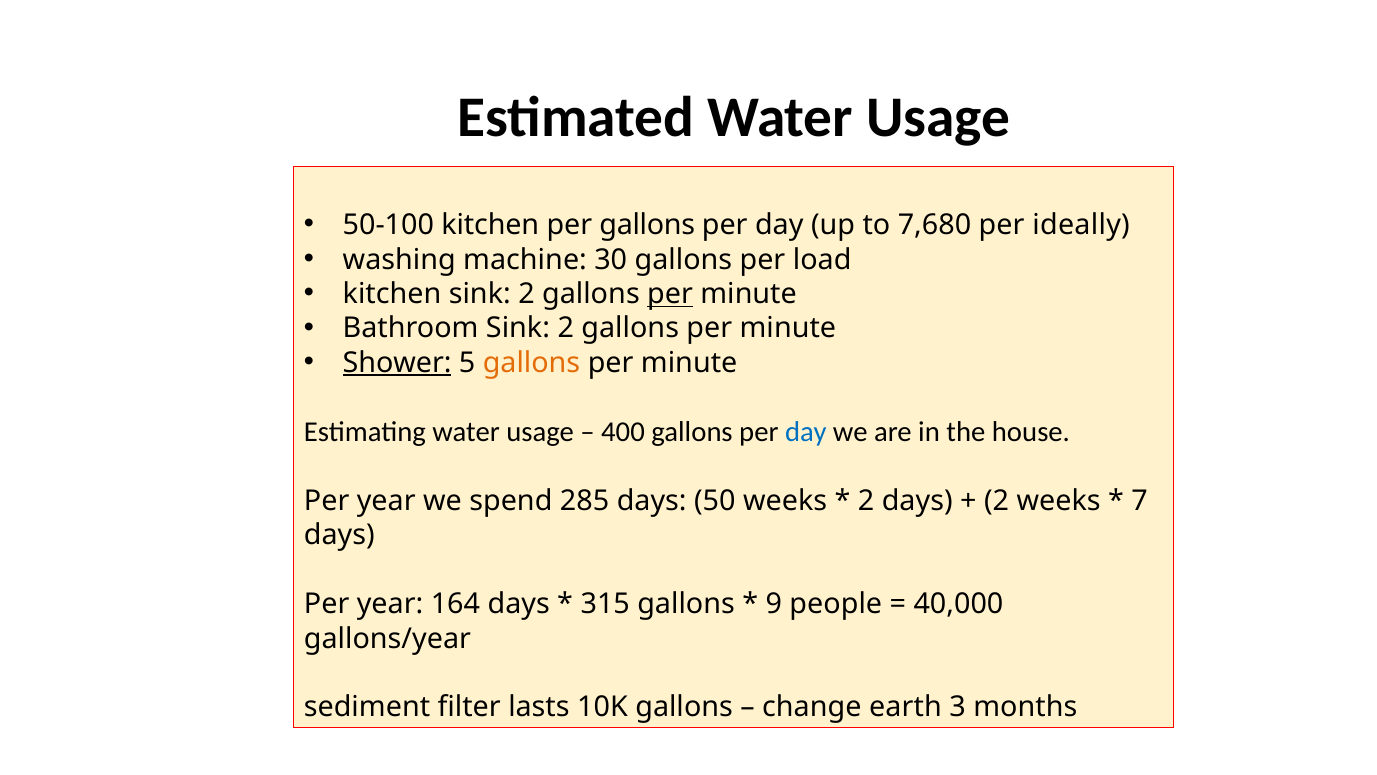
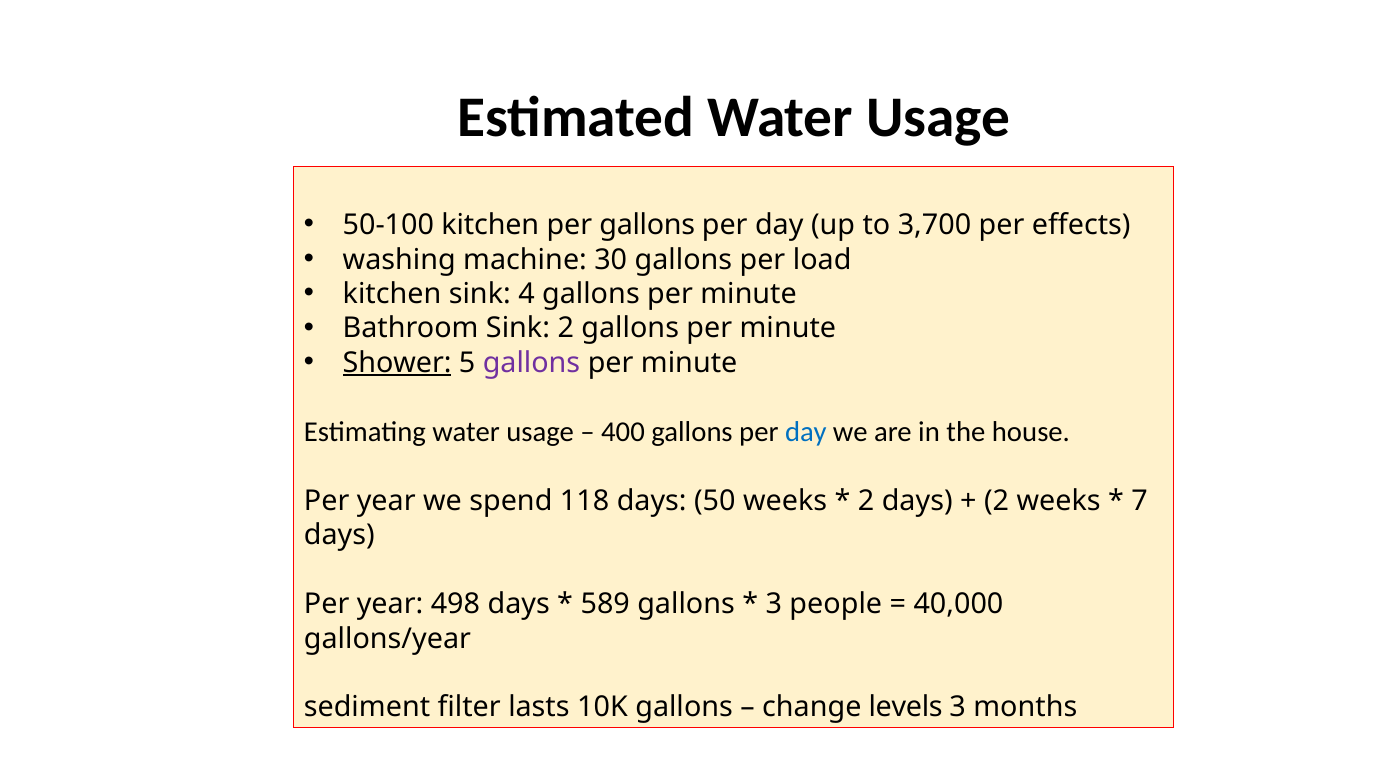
7,680: 7,680 -> 3,700
ideally: ideally -> effects
kitchen sink 2: 2 -> 4
per at (670, 294) underline: present -> none
gallons at (532, 363) colour: orange -> purple
285: 285 -> 118
164: 164 -> 498
315: 315 -> 589
9 at (774, 604): 9 -> 3
earth: earth -> levels
